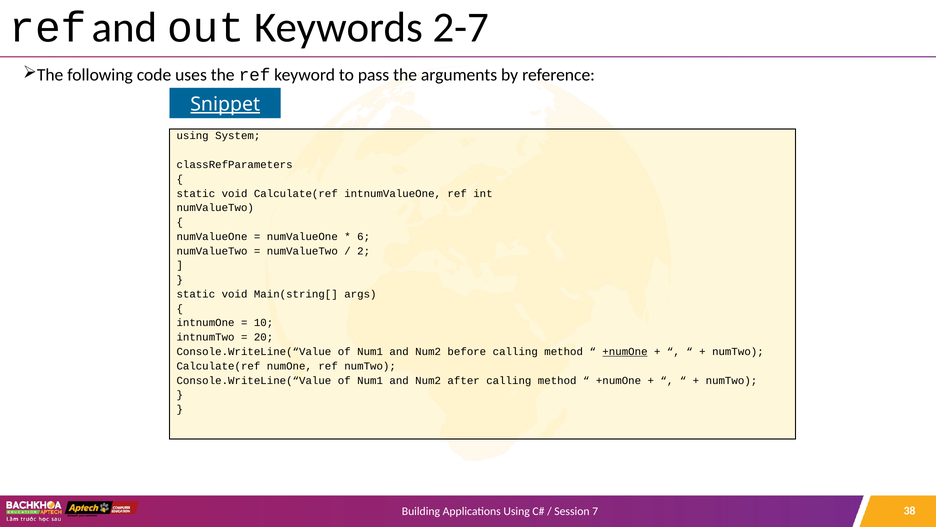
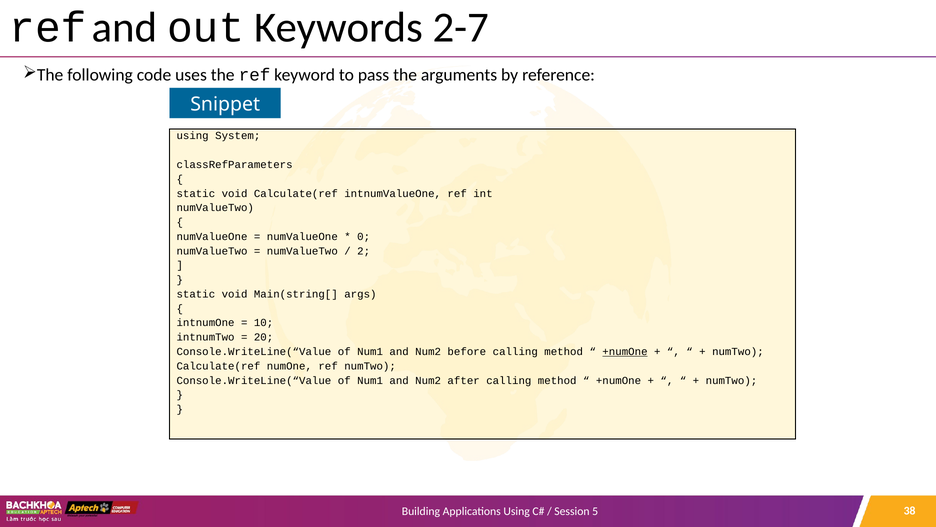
Snippet underline: present -> none
6: 6 -> 0
7: 7 -> 5
